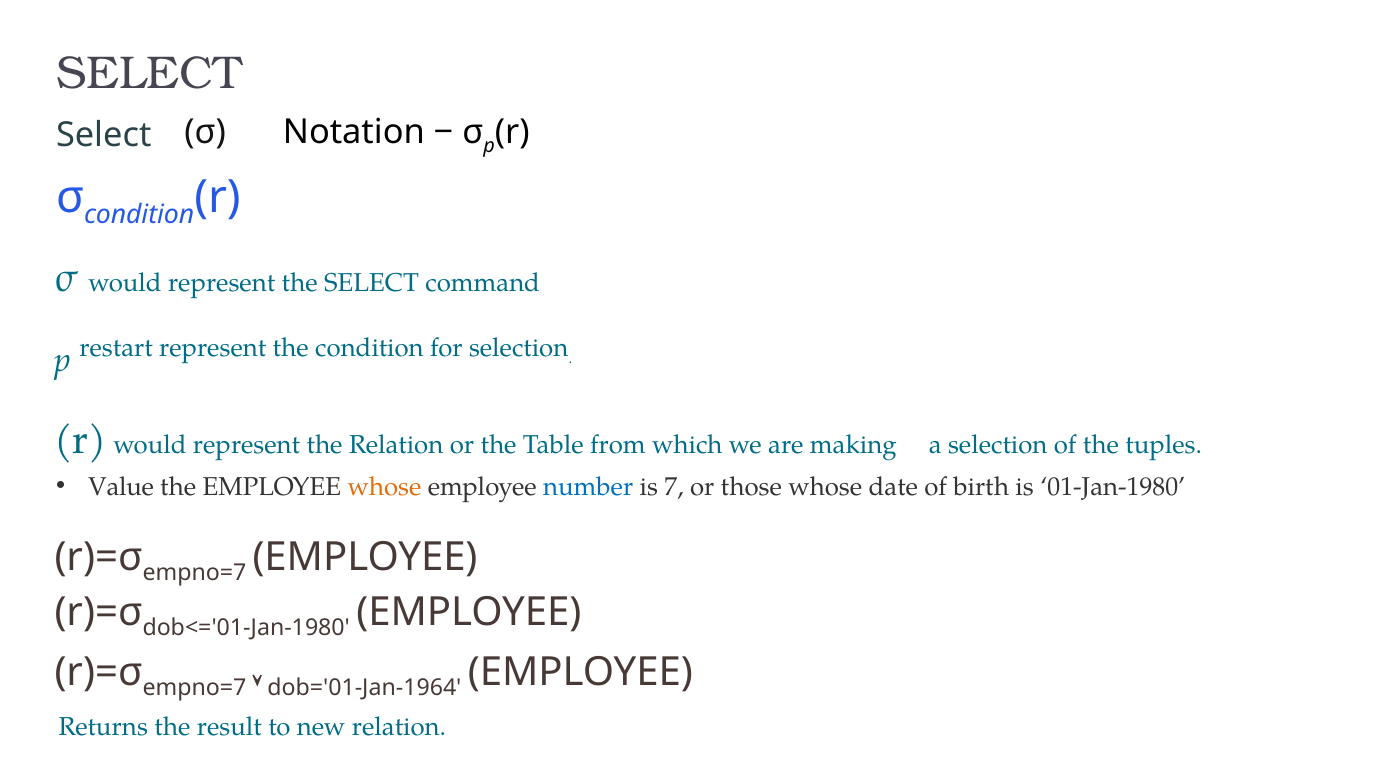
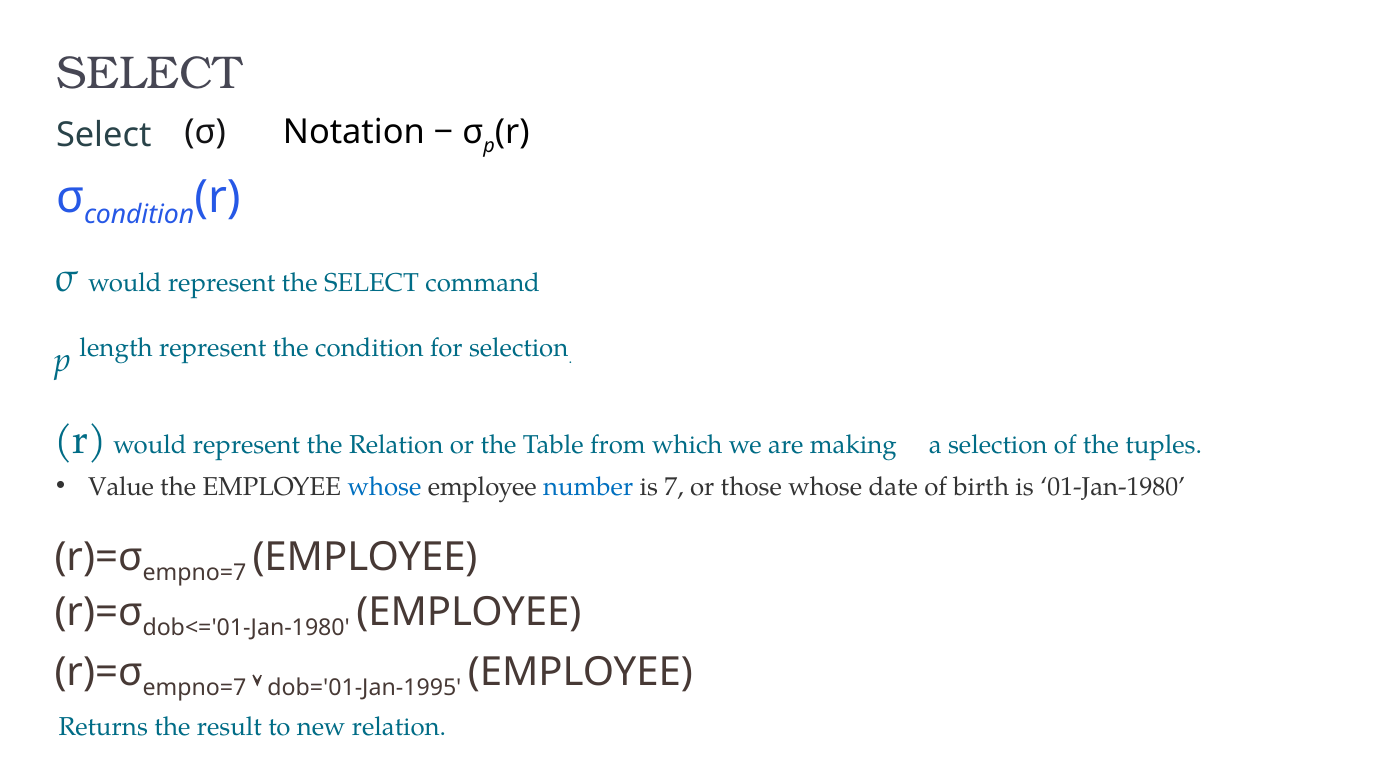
restart: restart -> length
whose at (384, 486) colour: orange -> blue
dob='01-Jan-1964: dob='01-Jan-1964 -> dob='01-Jan-1995
